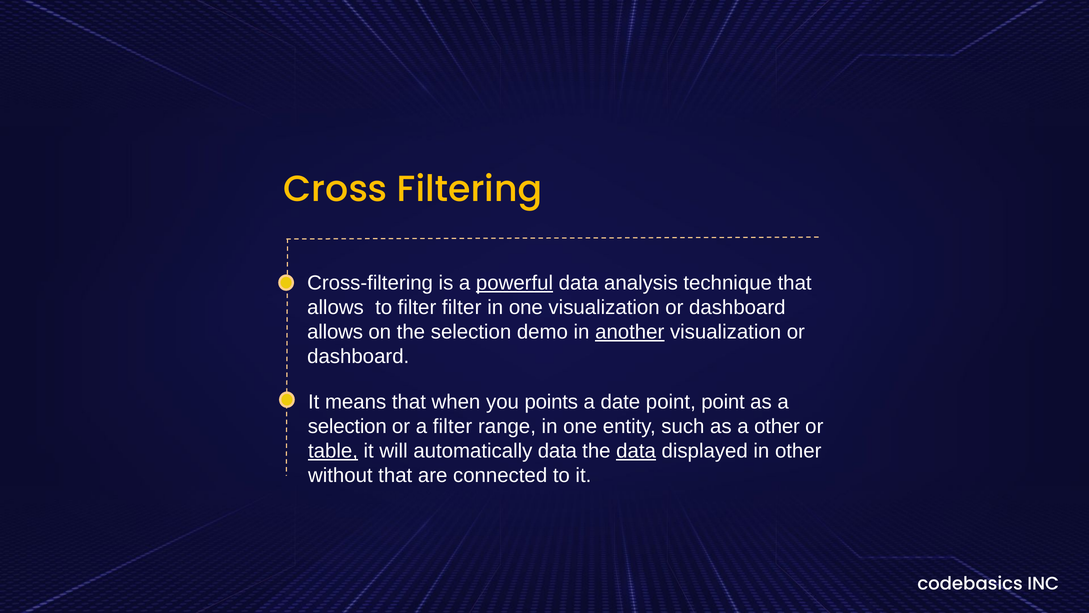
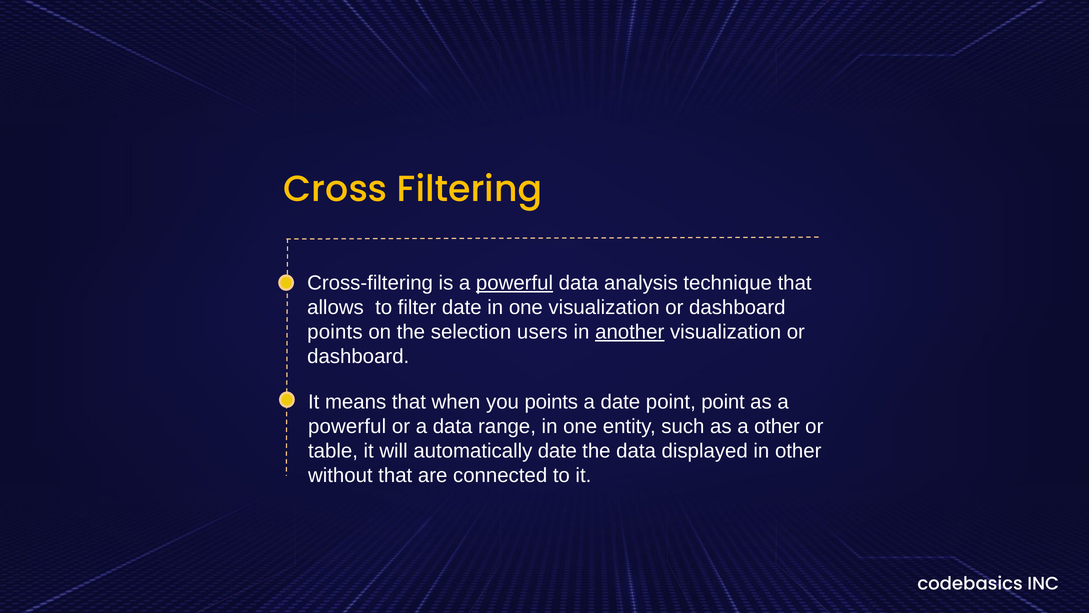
filter filter: filter -> date
allows at (335, 332): allows -> points
demo: demo -> users
selection at (347, 426): selection -> powerful
a filter: filter -> data
table underline: present -> none
automatically data: data -> date
data at (636, 451) underline: present -> none
